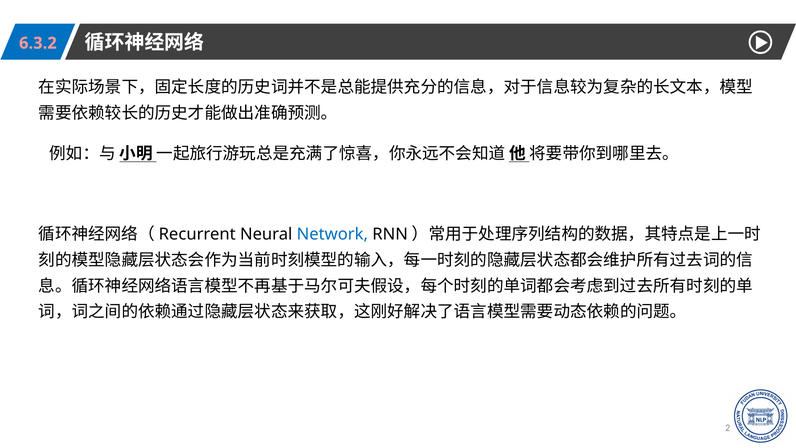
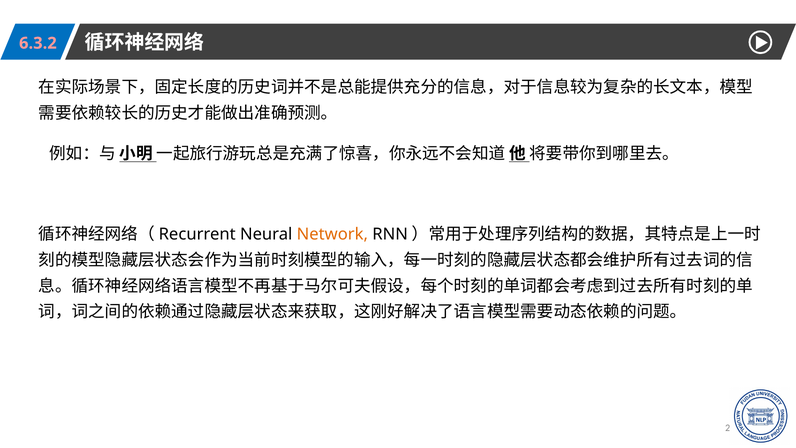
Network colour: blue -> orange
